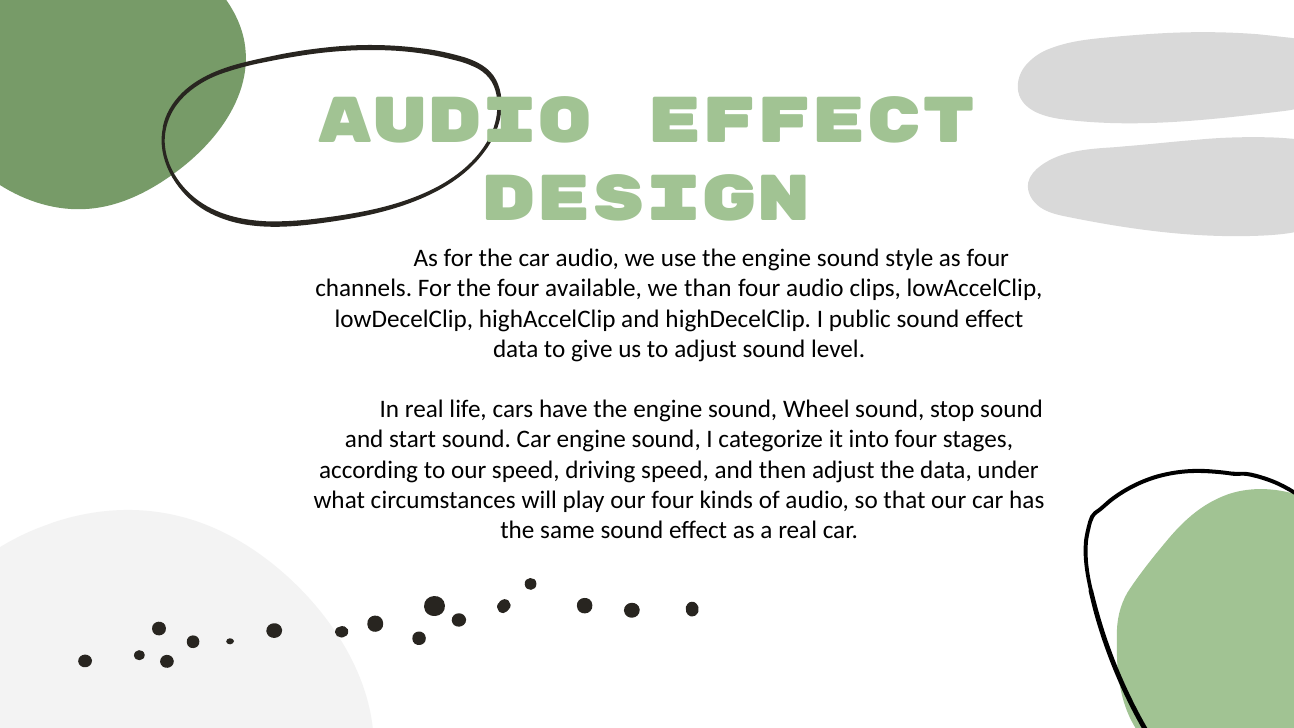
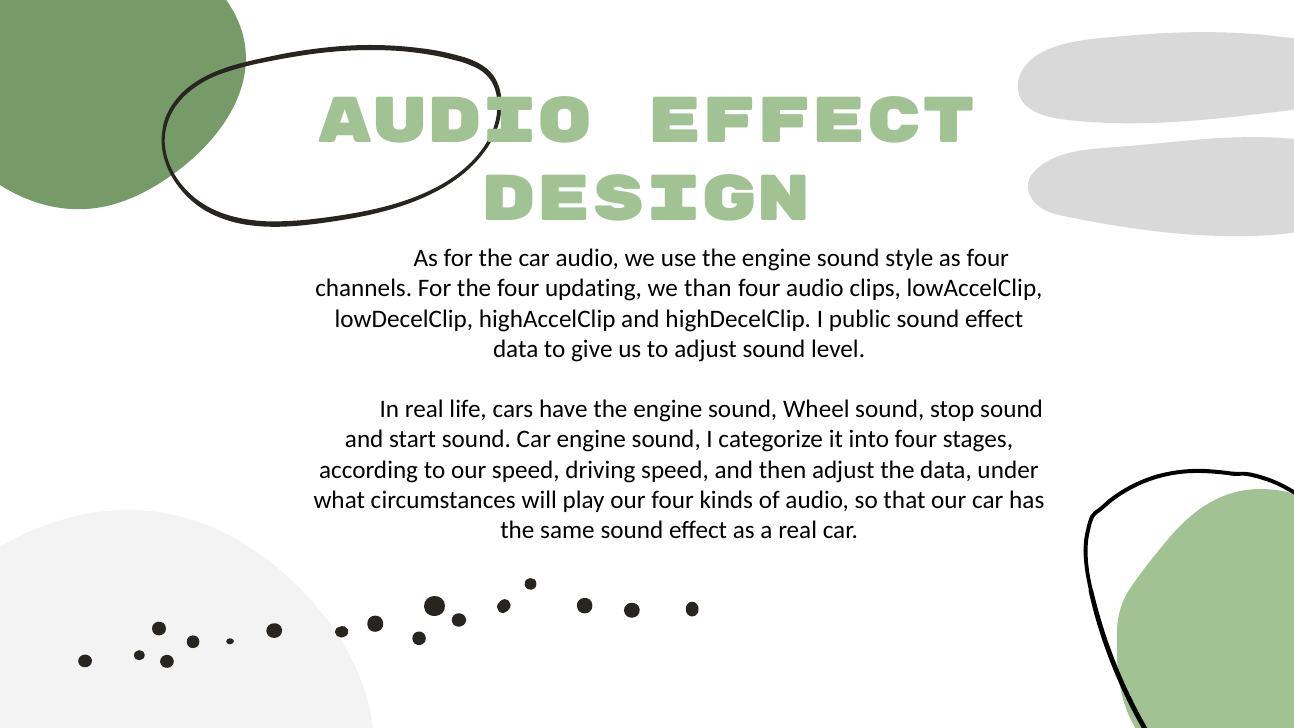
available: available -> updating
